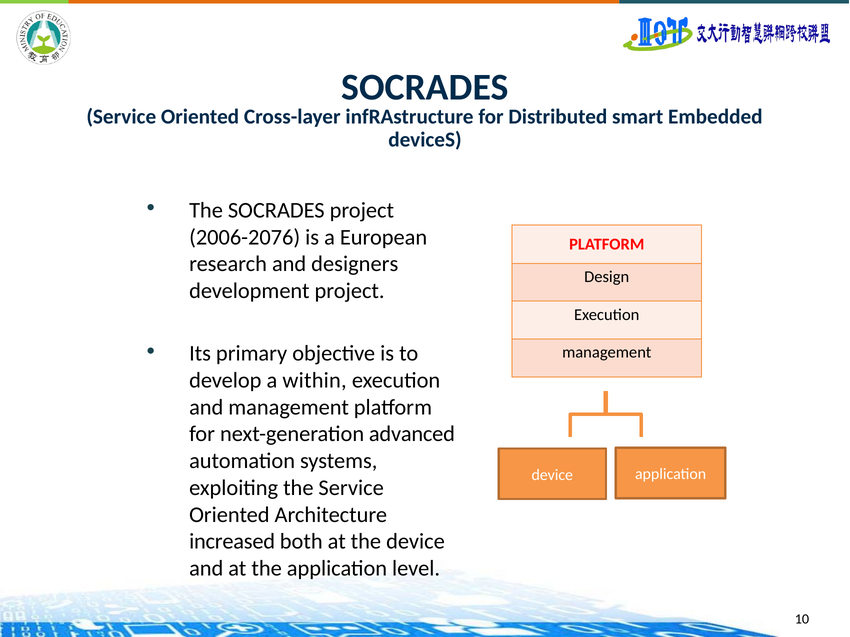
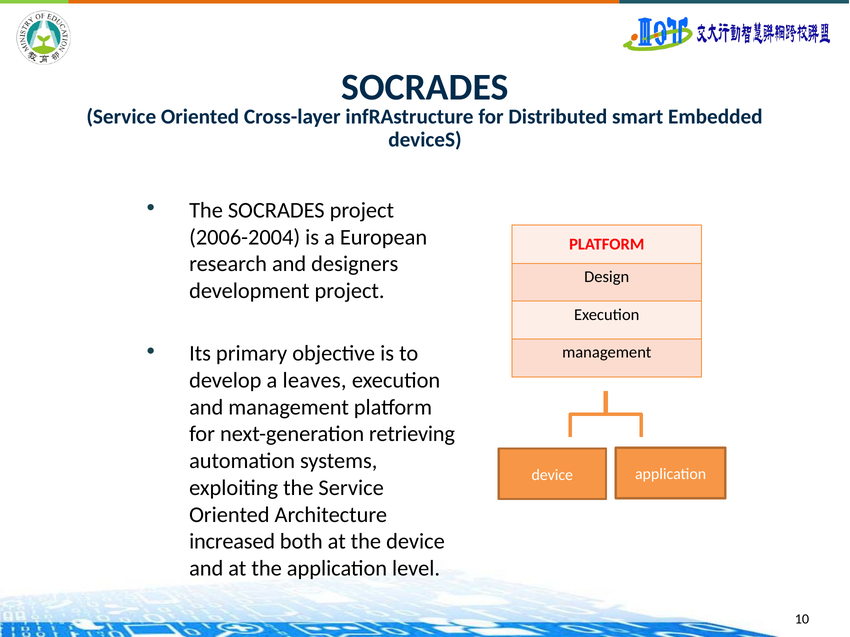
2006-2076: 2006-2076 -> 2006-2004
within: within -> leaves
advanced: advanced -> retrieving
